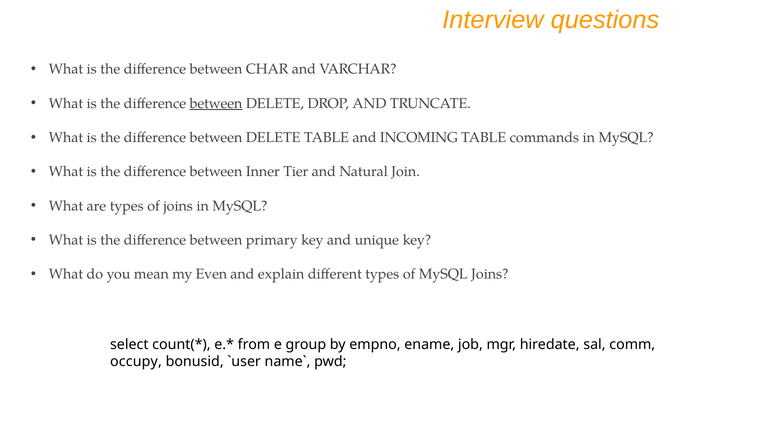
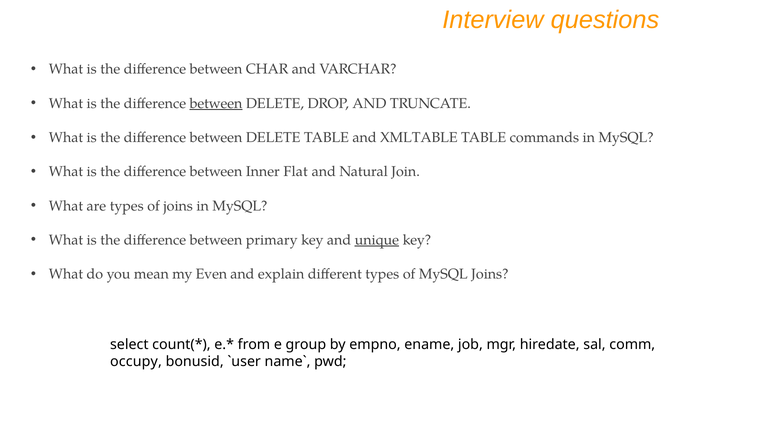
INCOMING: INCOMING -> XMLTABLE
Tier: Tier -> Flat
unique underline: none -> present
